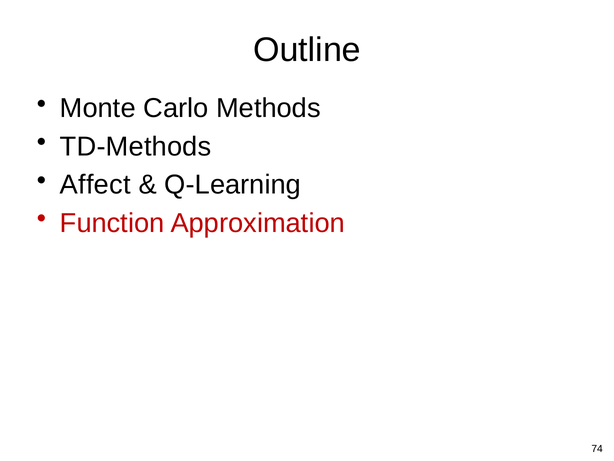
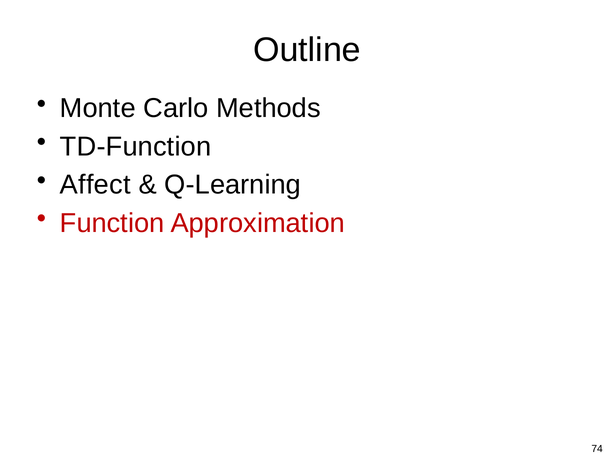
TD-Methods: TD-Methods -> TD-Function
